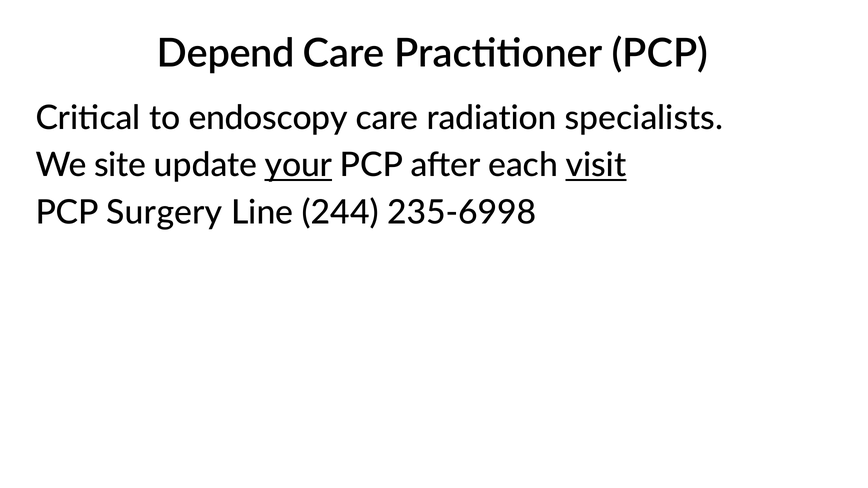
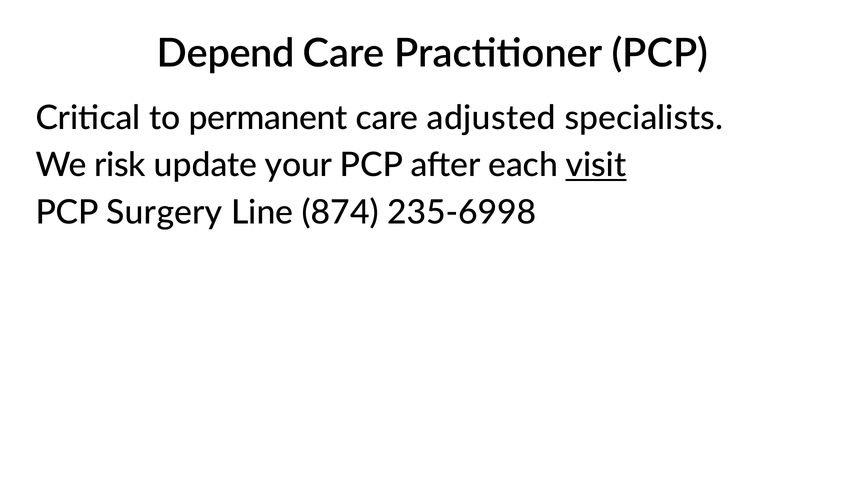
endoscopy: endoscopy -> permanent
radiation: radiation -> adjusted
site: site -> risk
your underline: present -> none
244: 244 -> 874
